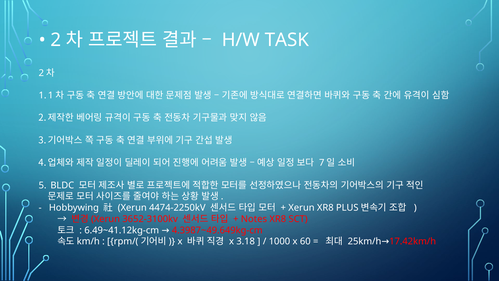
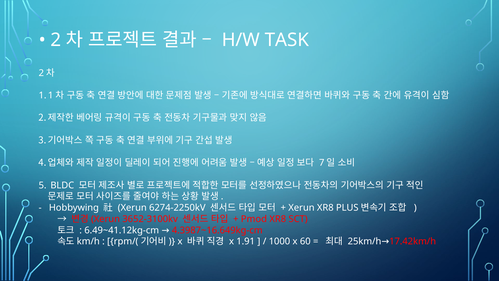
4474-2250kV: 4474-2250kV -> 6274-2250kV
Notes: Notes -> Pmod
4.3987~49.649kg-cm: 4.3987~49.649kg-cm -> 4.3987~16.649kg-cm
3.18: 3.18 -> 1.91
